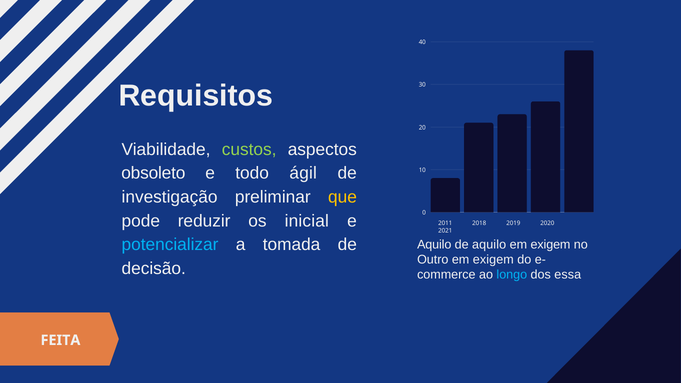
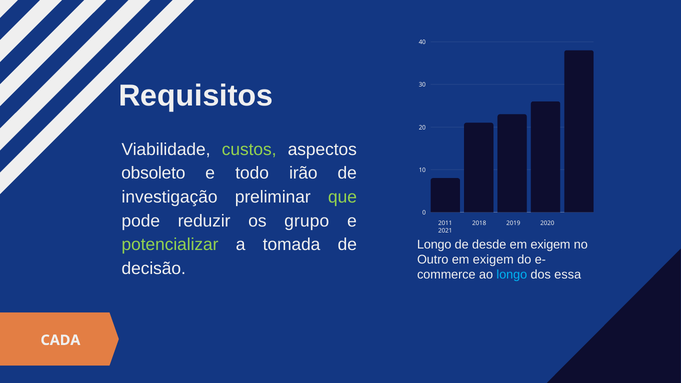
ágil: ágil -> irão
que colour: yellow -> light green
inicial: inicial -> grupo
potencializar colour: light blue -> light green
Aquilo at (434, 245): Aquilo -> Longo
de aquilo: aquilo -> desde
FEITA: FEITA -> CADA
